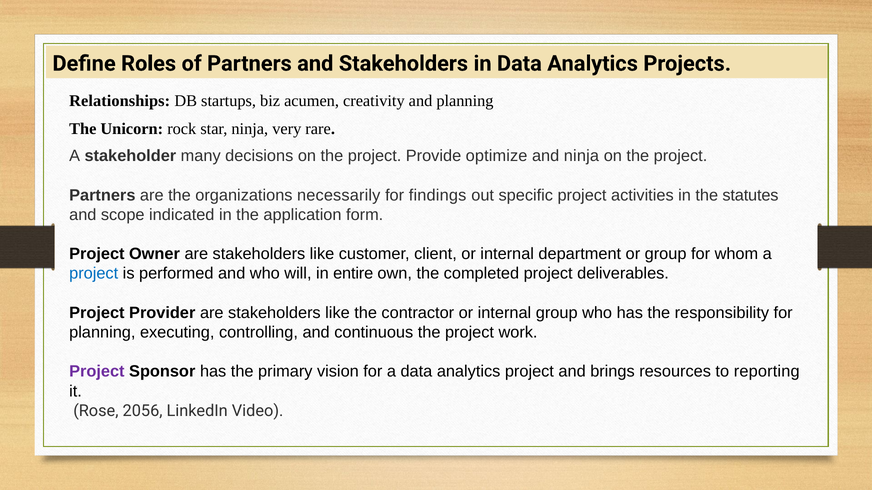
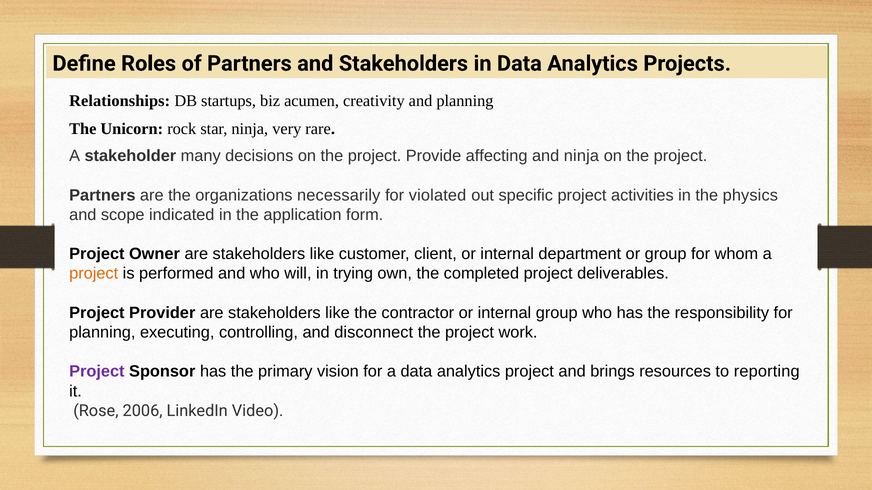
optimize: optimize -> affecting
findings: findings -> violated
statutes: statutes -> physics
project at (94, 274) colour: blue -> orange
entire: entire -> trying
continuous: continuous -> disconnect
2056: 2056 -> 2006
